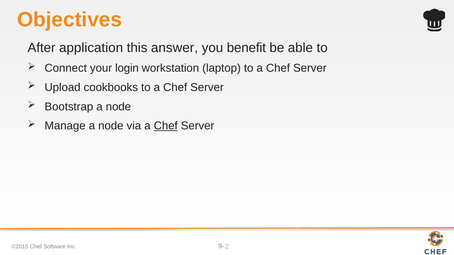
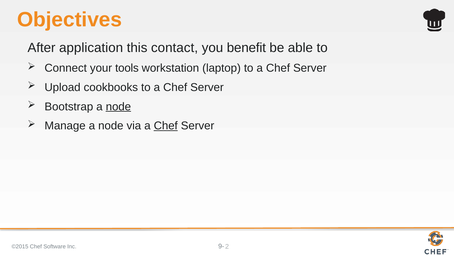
answer: answer -> contact
login: login -> tools
node at (118, 107) underline: none -> present
